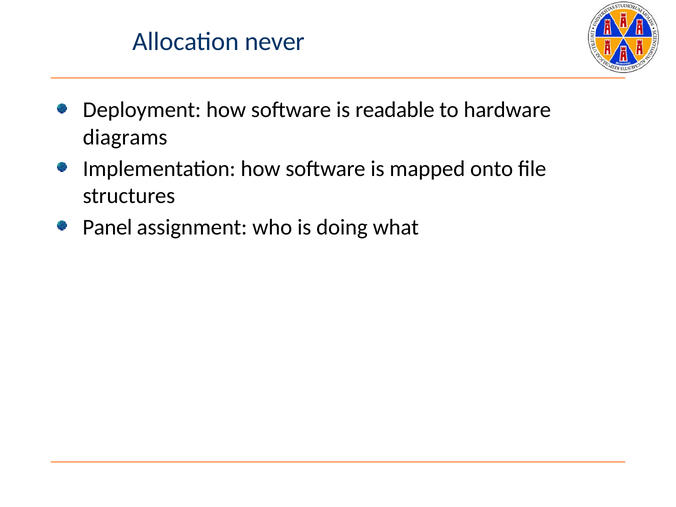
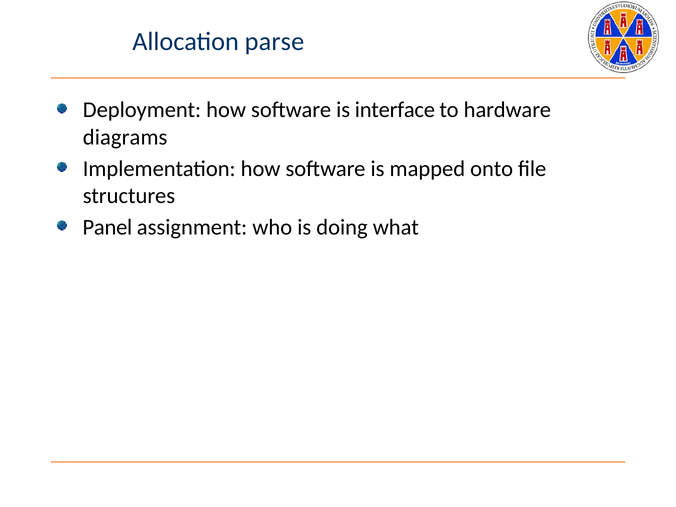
never: never -> parse
readable: readable -> interface
